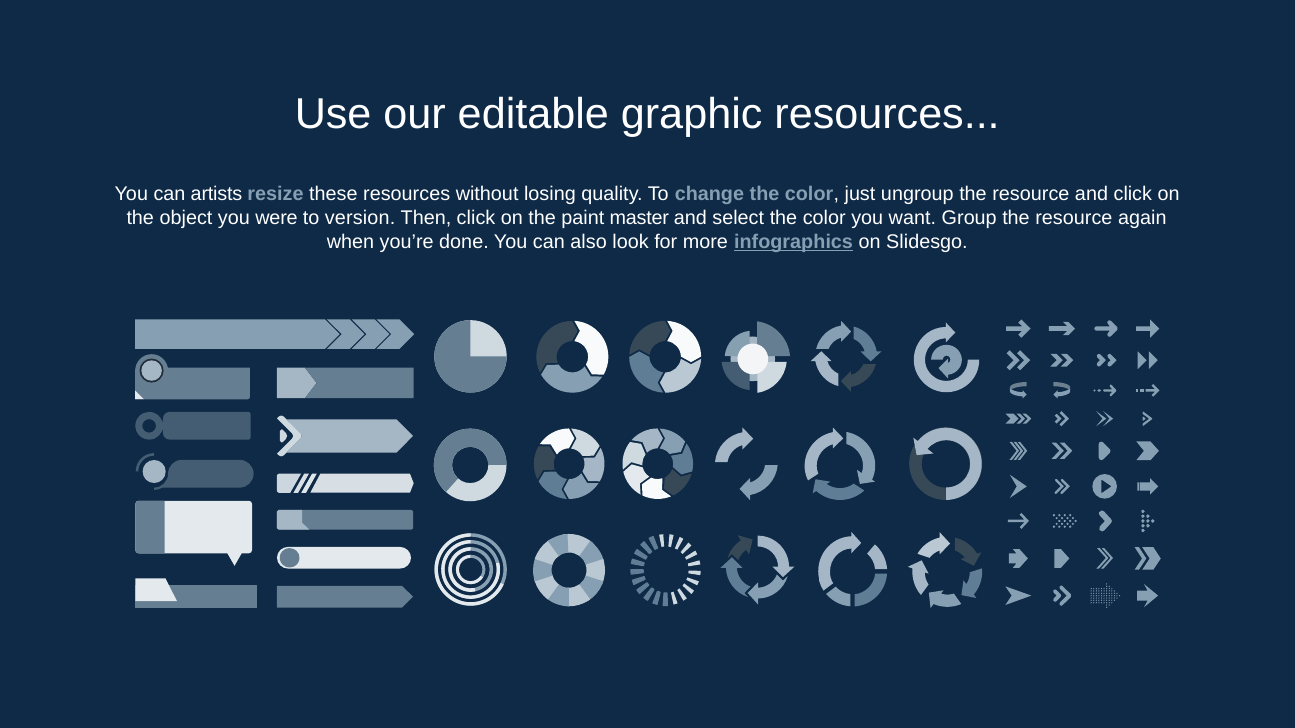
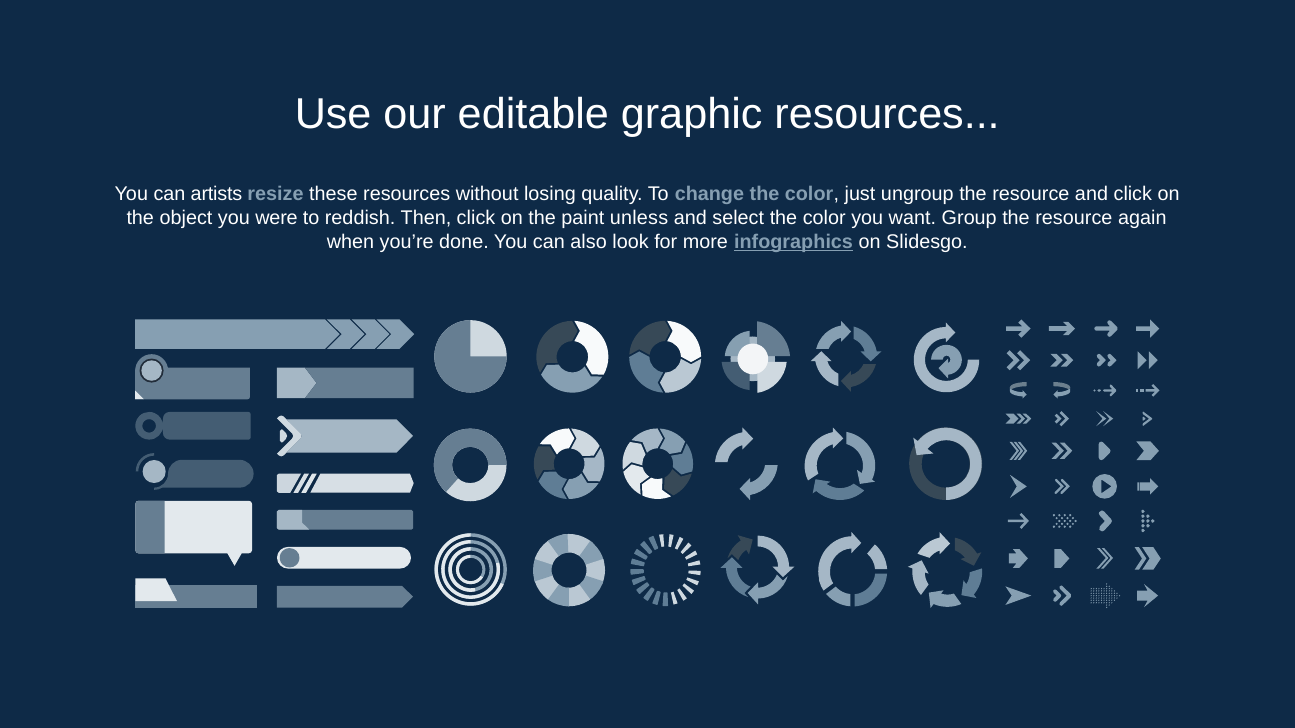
version: version -> reddish
master: master -> unless
